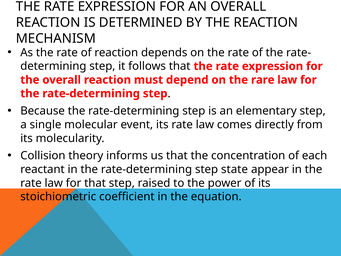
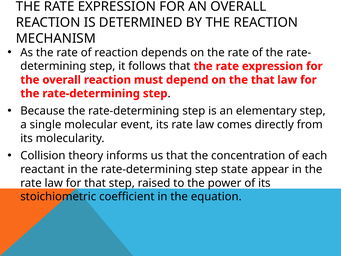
the rare: rare -> that
